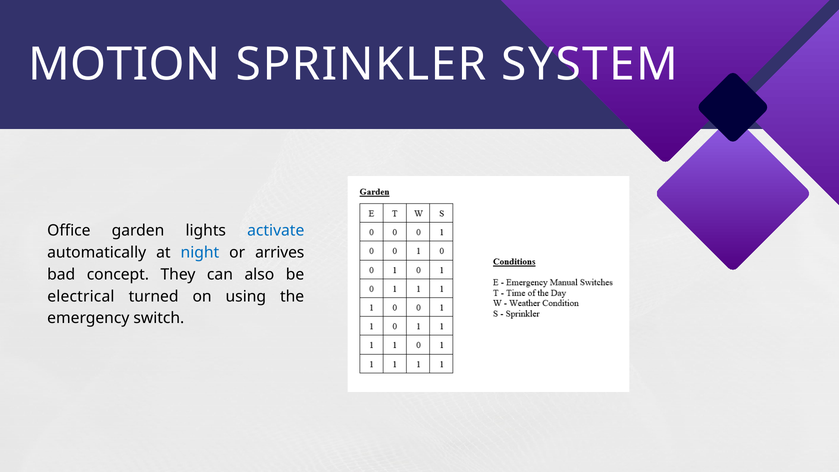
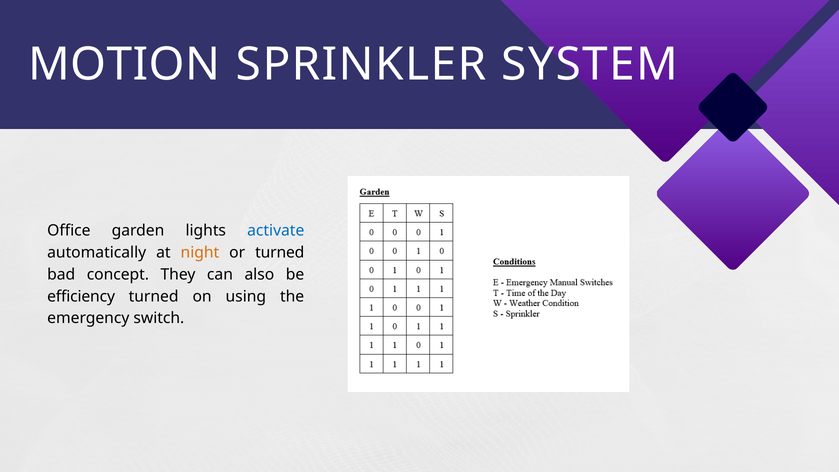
night colour: blue -> orange
or arrives: arrives -> turned
electrical: electrical -> efficiency
